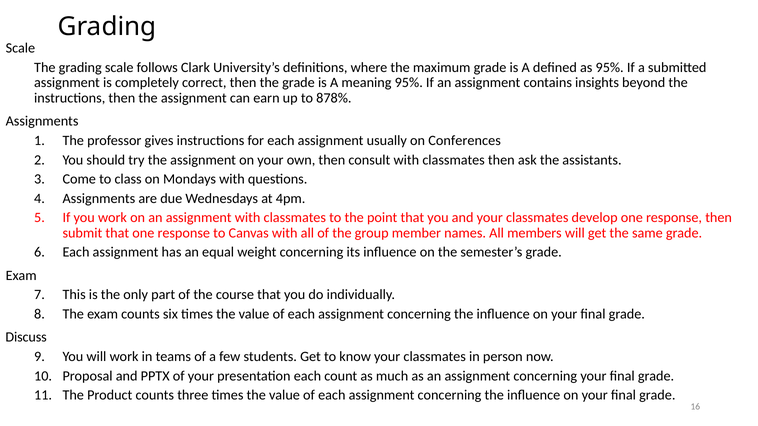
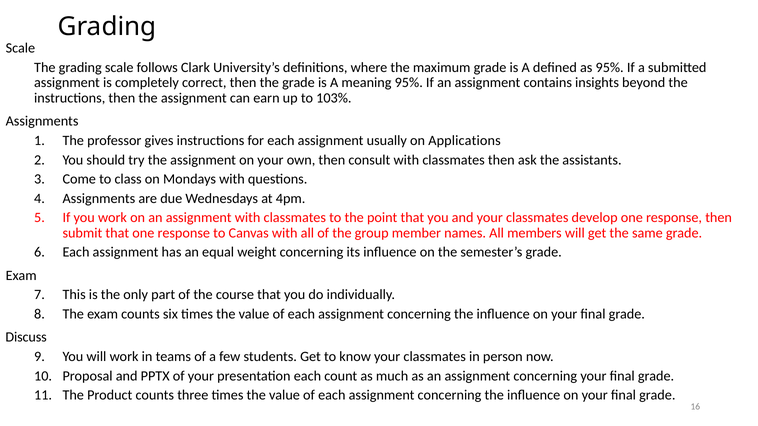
878%: 878% -> 103%
Conferences: Conferences -> Applications
